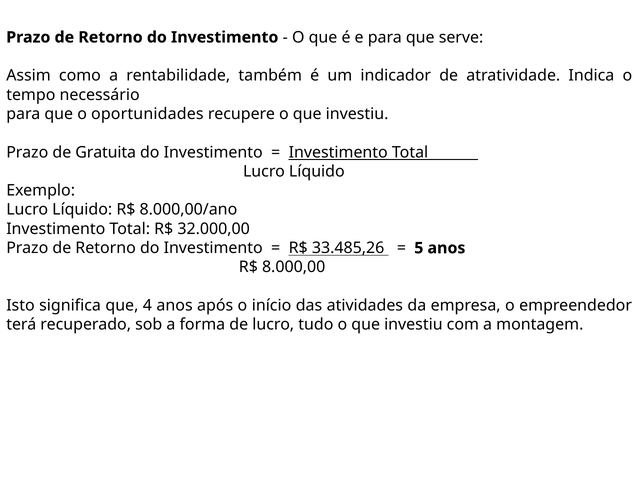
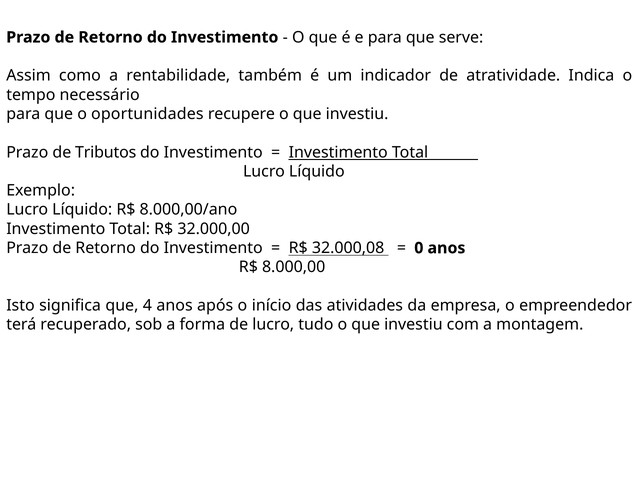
Gratuita: Gratuita -> Tributos
33.485,26: 33.485,26 -> 32.000,08
5: 5 -> 0
